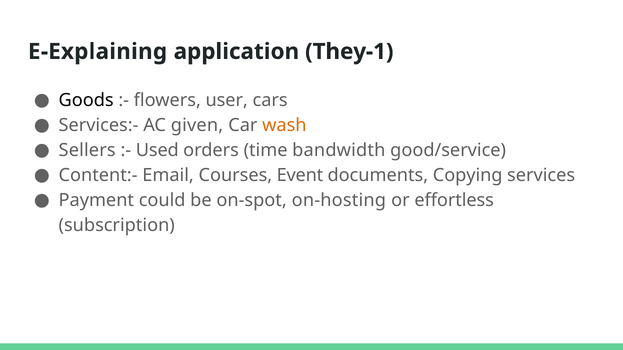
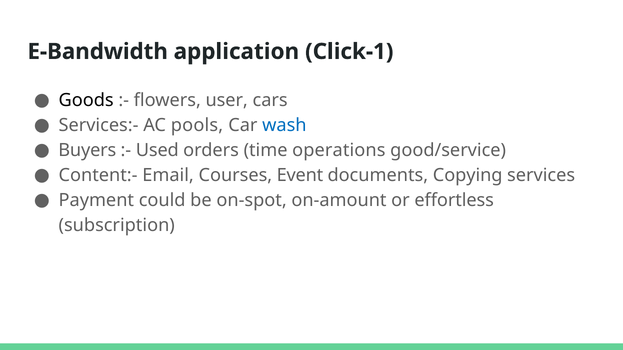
E-Explaining: E-Explaining -> E-Bandwidth
They-1: They-1 -> Click-1
given: given -> pools
wash colour: orange -> blue
Sellers: Sellers -> Buyers
bandwidth: bandwidth -> operations
on-hosting: on-hosting -> on-amount
